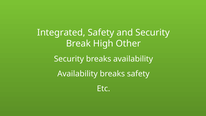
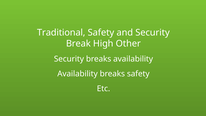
Integrated: Integrated -> Traditional
